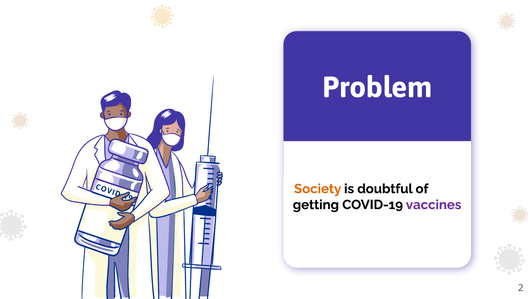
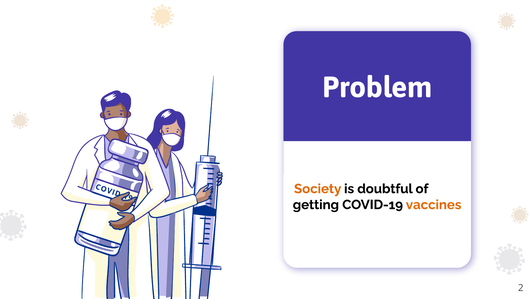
vaccines colour: purple -> orange
